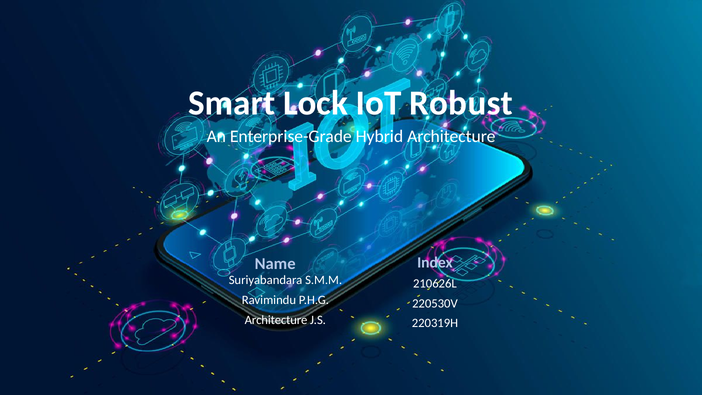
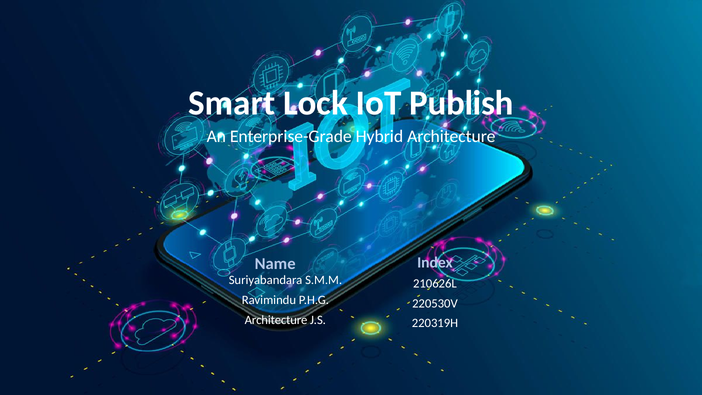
Robust: Robust -> Publish
